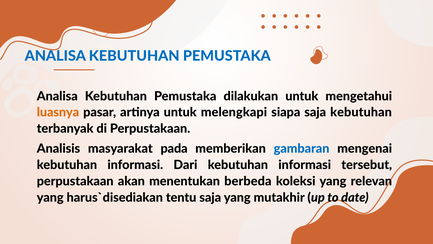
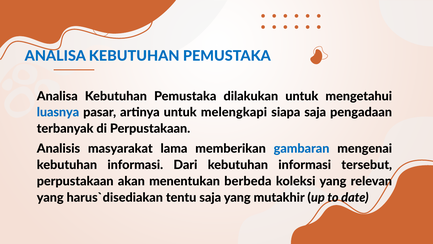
luasnya colour: orange -> blue
saja kebutuhan: kebutuhan -> pengadaan
pada: pada -> lama
